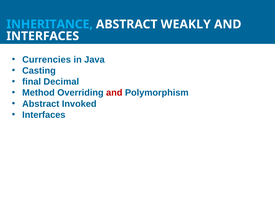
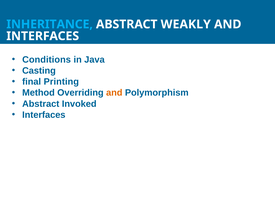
Currencies: Currencies -> Conditions
Decimal: Decimal -> Printing
and at (114, 92) colour: red -> orange
